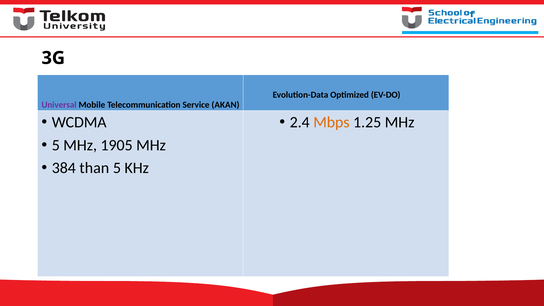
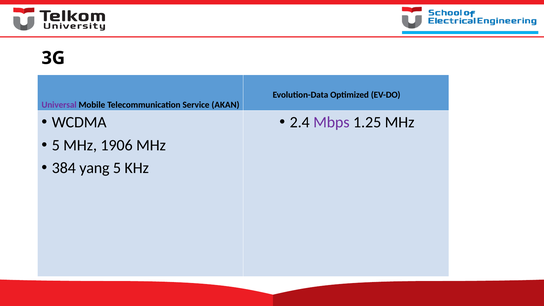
Mbps colour: orange -> purple
1905: 1905 -> 1906
than: than -> yang
